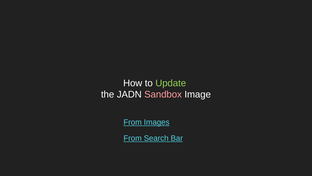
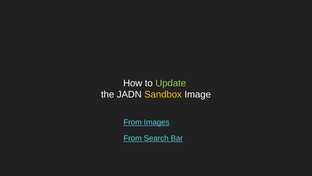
Sandbox colour: pink -> yellow
